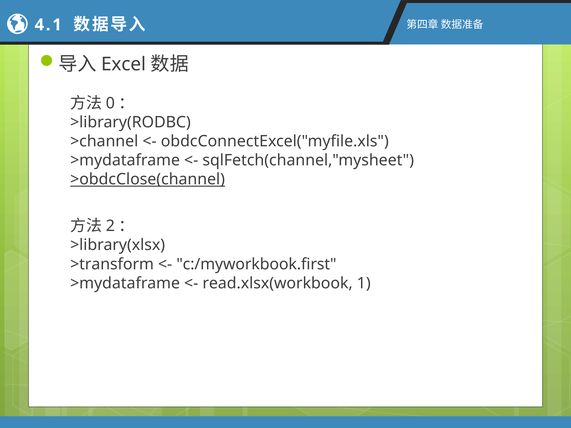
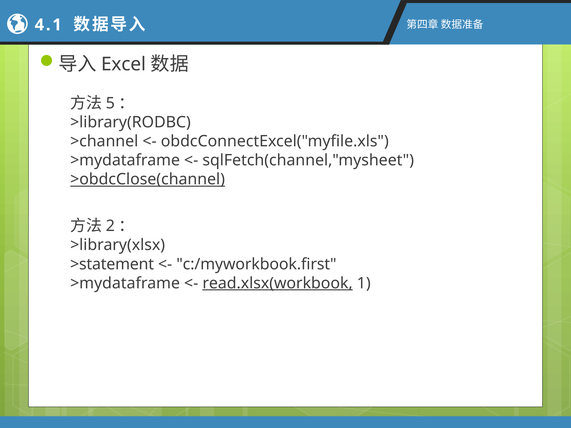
0: 0 -> 5
>transform: >transform -> >statement
read.xlsx(workbook underline: none -> present
